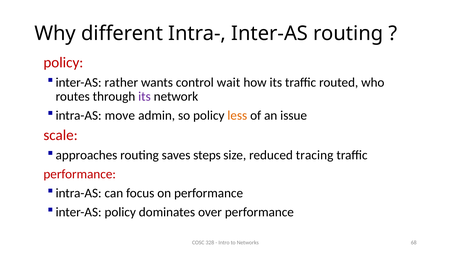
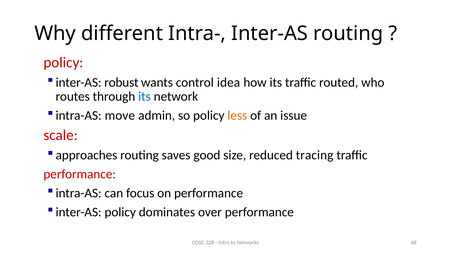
rather: rather -> robust
wait: wait -> idea
its at (145, 96) colour: purple -> blue
steps: steps -> good
